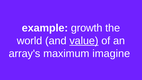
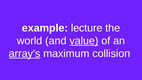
growth: growth -> lecture
array's underline: none -> present
imagine: imagine -> collision
